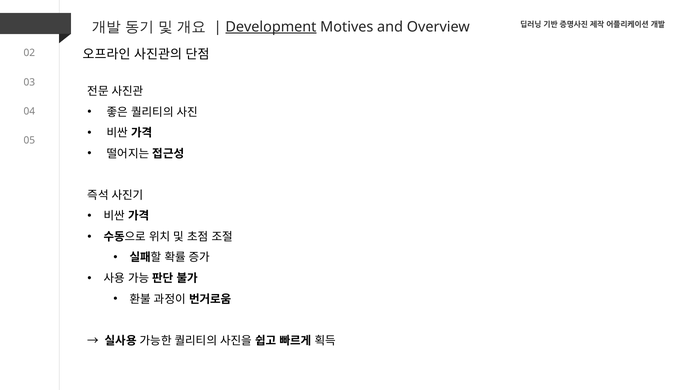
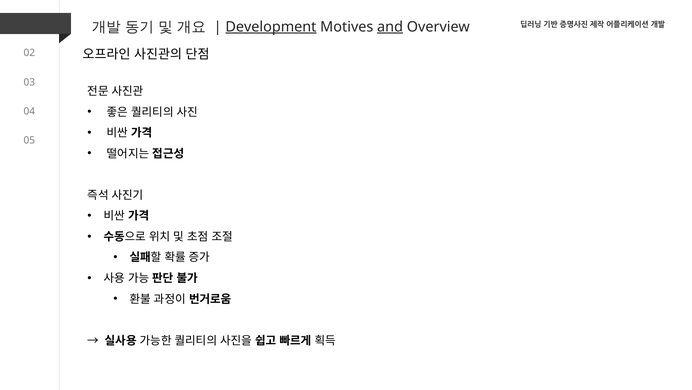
and underline: none -> present
